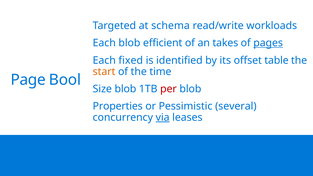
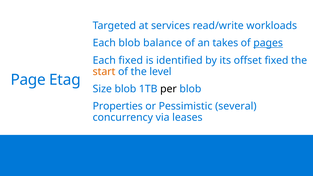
schema: schema -> services
efficient: efficient -> balance
offset table: table -> fixed
time: time -> level
Bool: Bool -> Etag
per colour: red -> black
via underline: present -> none
